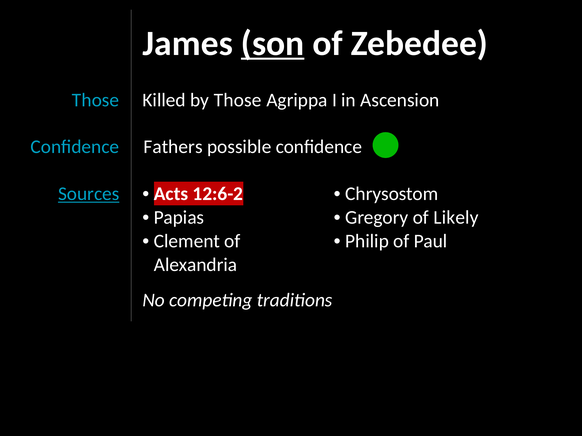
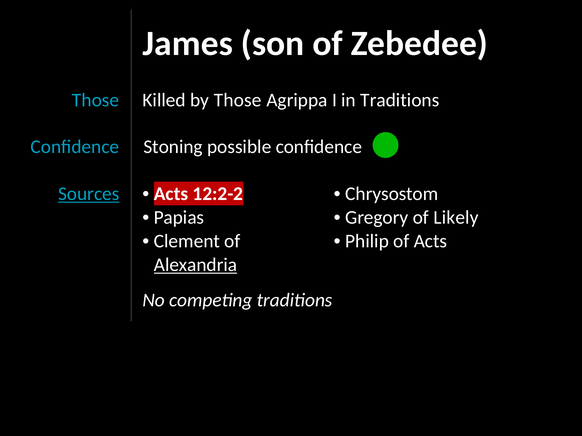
son underline: present -> none
in Ascension: Ascension -> Traditions
Fathers: Fathers -> Stoning
12:6-2: 12:6-2 -> 12:2-2
of Paul: Paul -> Acts
Alexandria underline: none -> present
